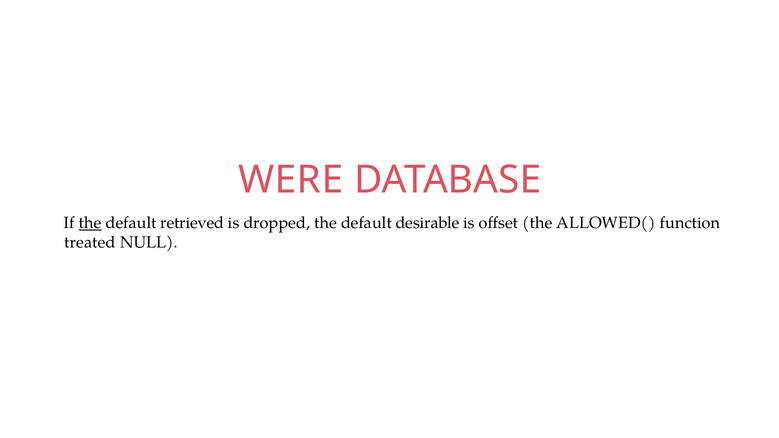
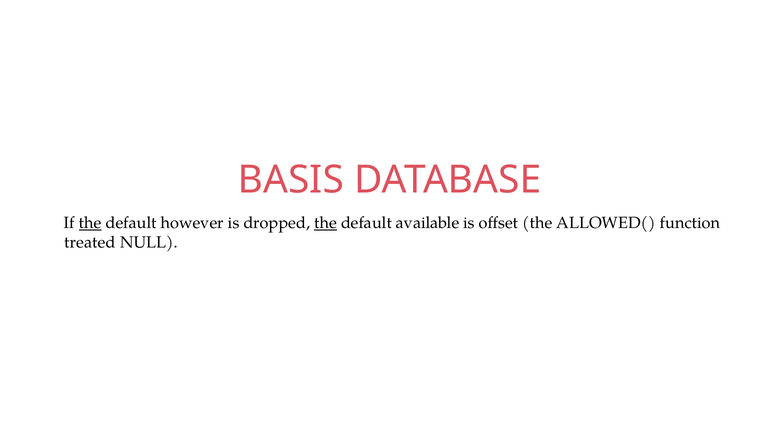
WERE: WERE -> BASIS
retrieved: retrieved -> however
the at (326, 223) underline: none -> present
desirable: desirable -> available
